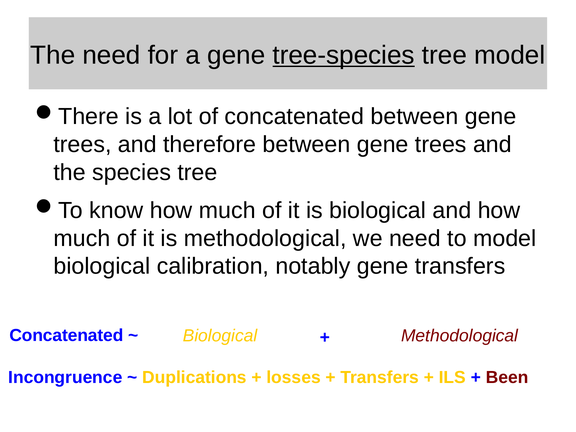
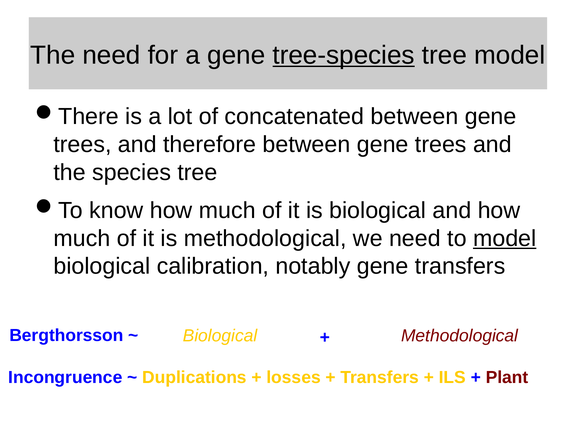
model at (505, 238) underline: none -> present
Concatenated at (66, 335): Concatenated -> Bergthorsson
Been: Been -> Plant
